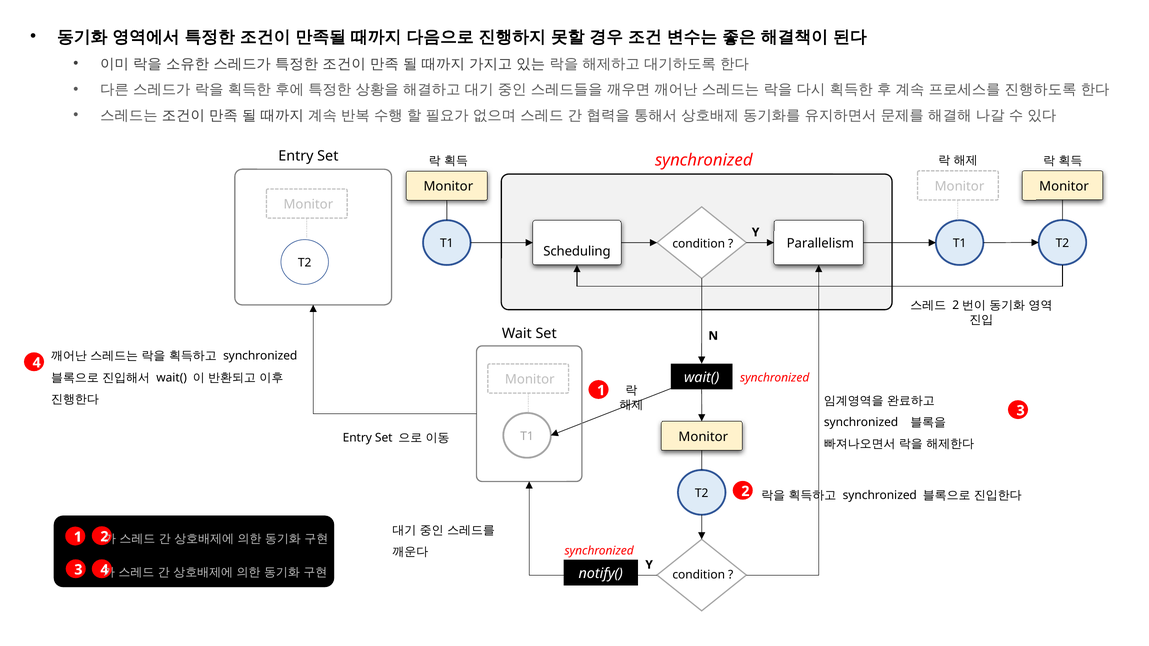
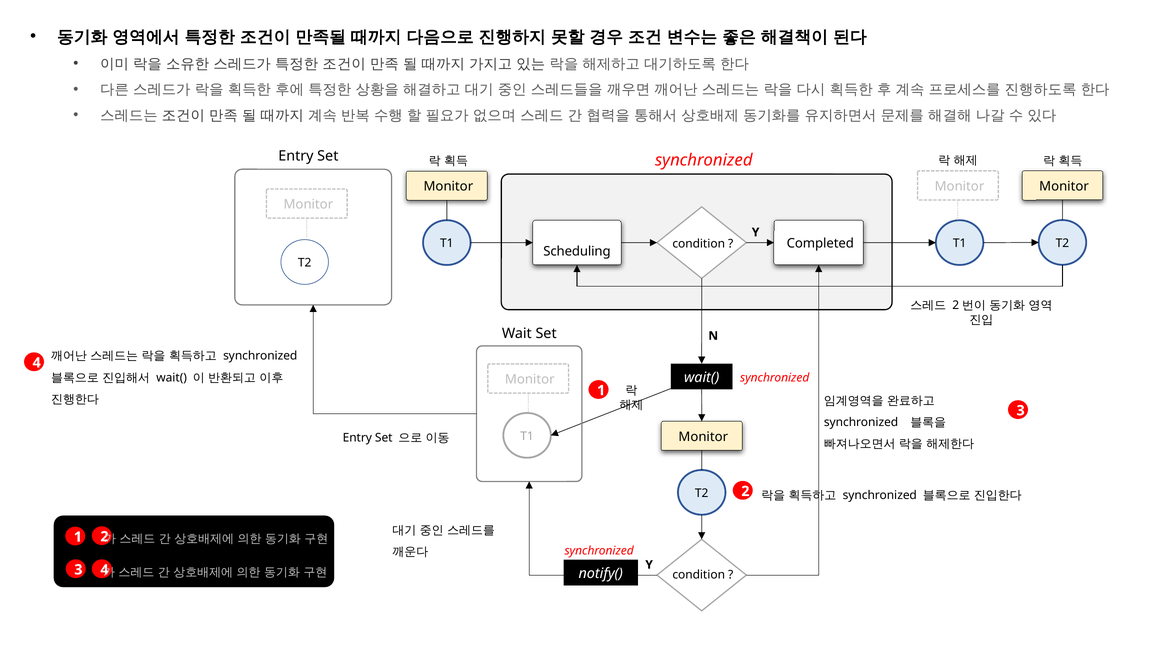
Parallelism: Parallelism -> Completed
